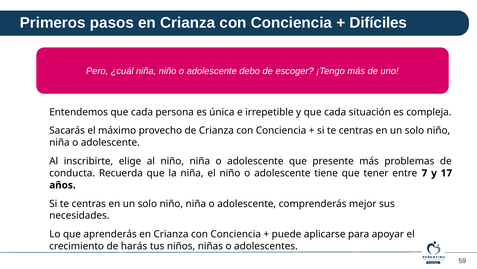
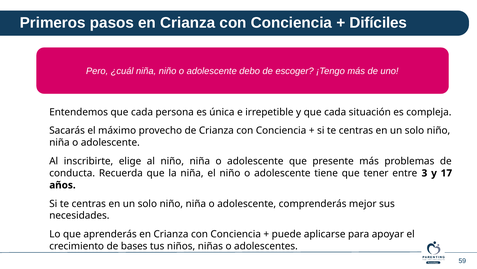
7: 7 -> 3
harás: harás -> bases
